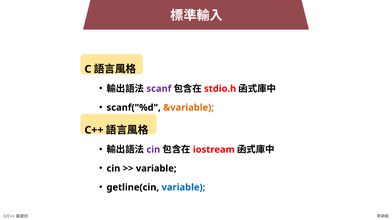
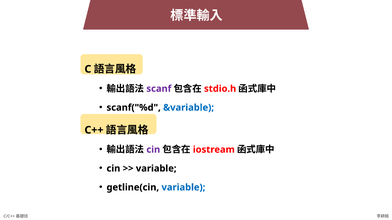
&variable colour: orange -> blue
